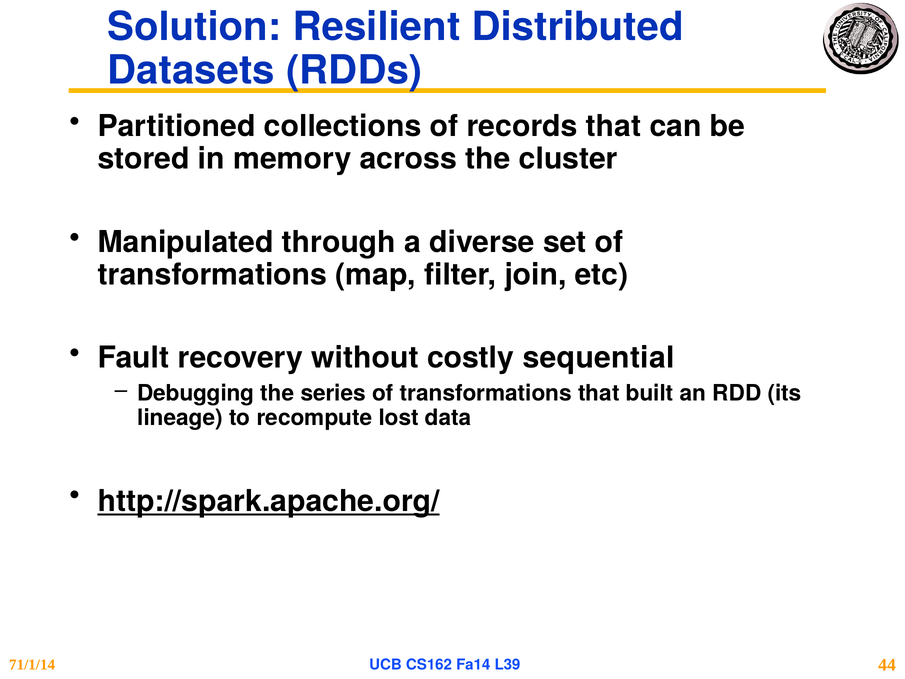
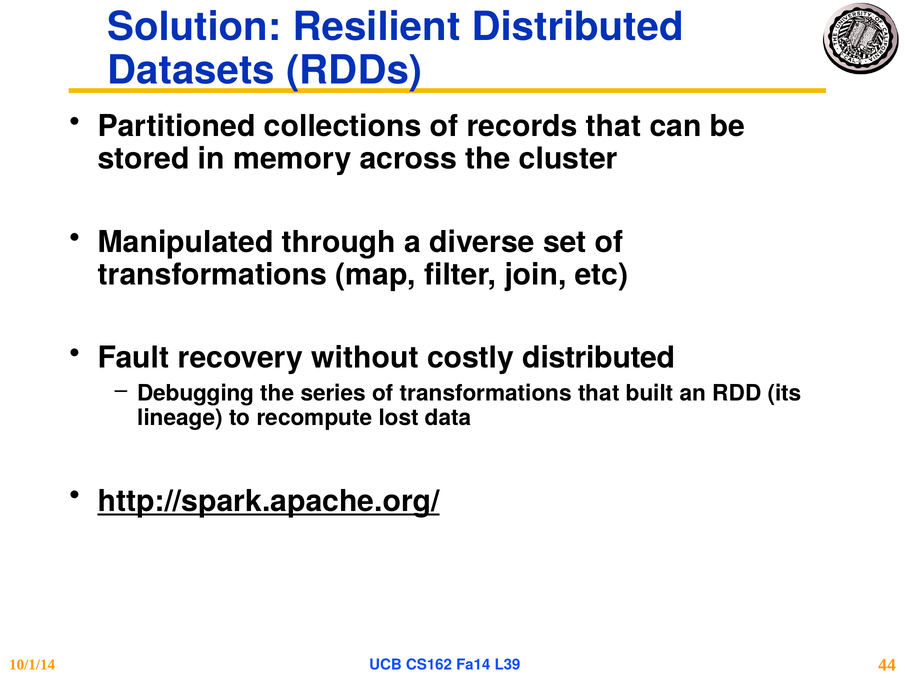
costly sequential: sequential -> distributed
71/1/14: 71/1/14 -> 10/1/14
